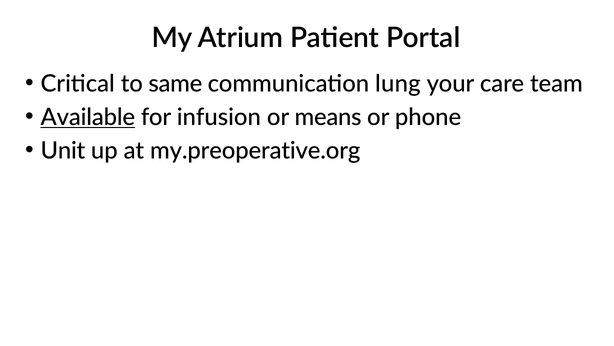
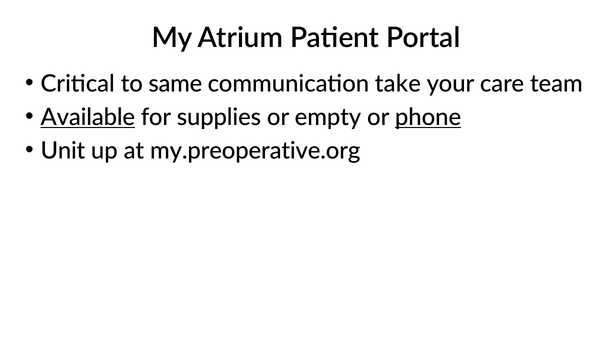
lung: lung -> take
infusion: infusion -> supplies
means: means -> empty
phone underline: none -> present
